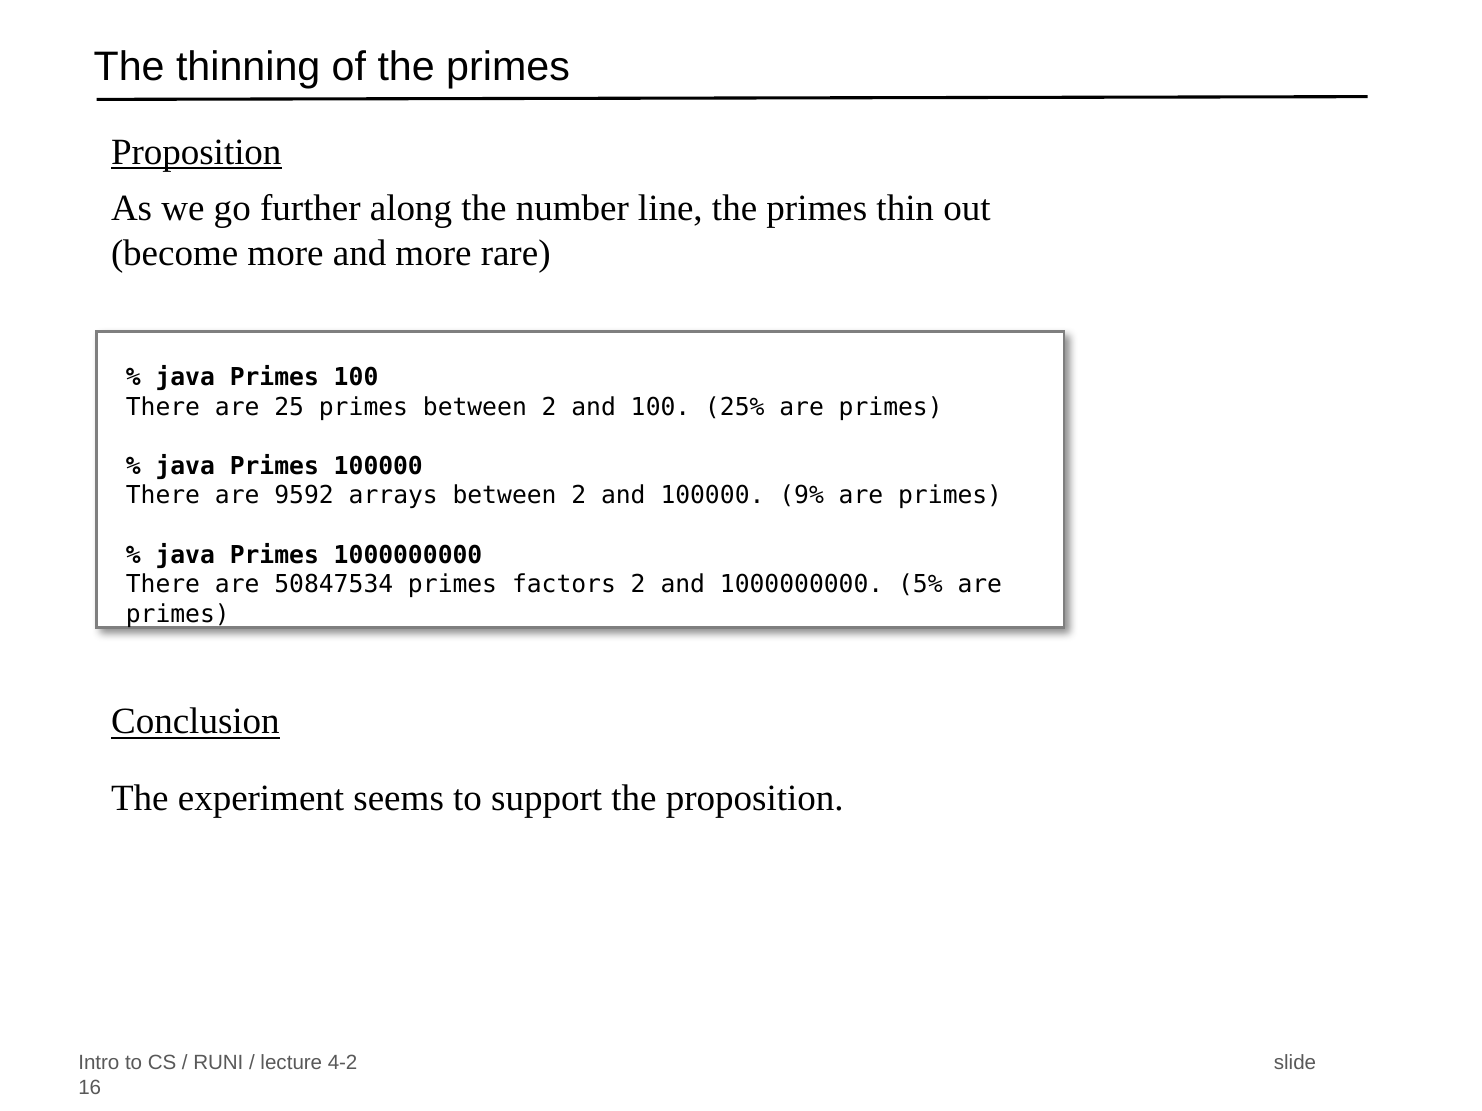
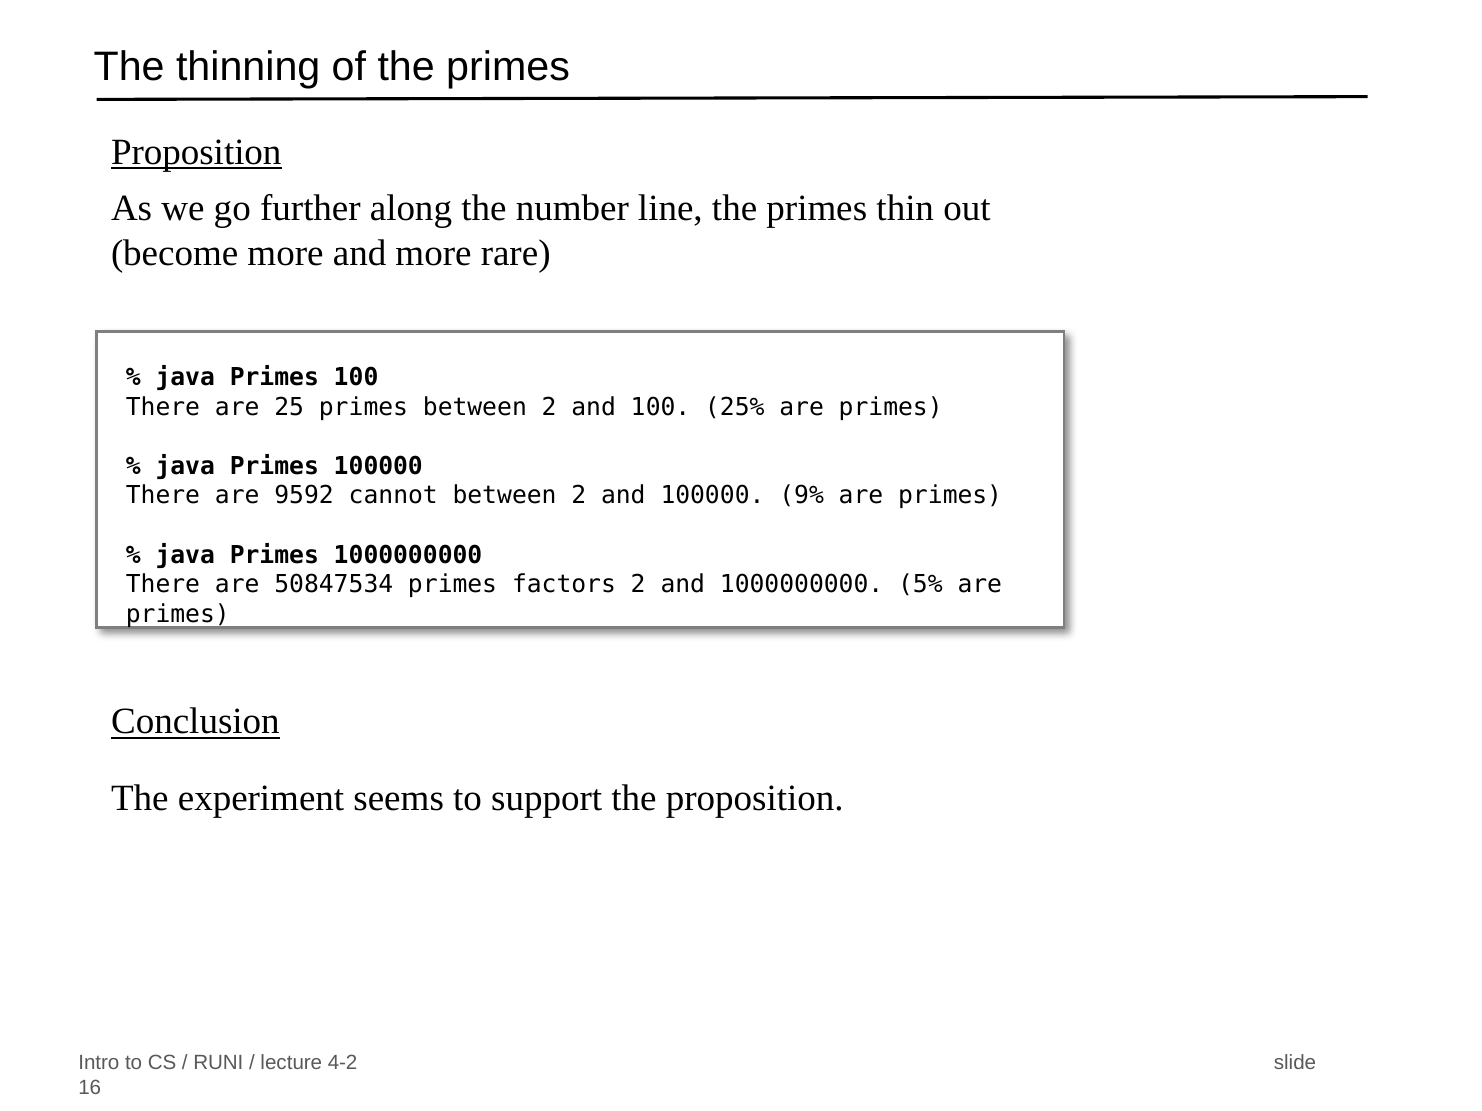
arrays: arrays -> cannot
